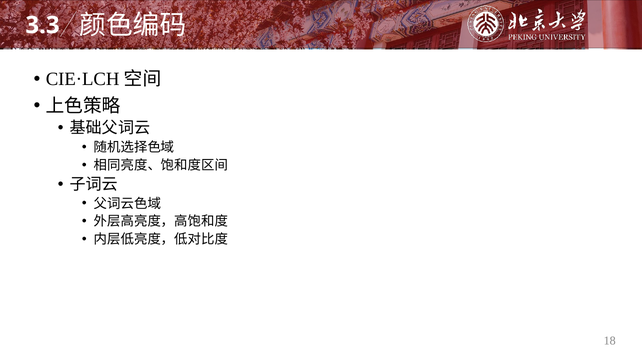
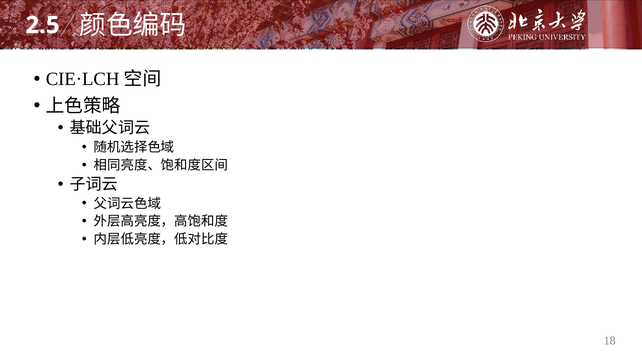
3.3: 3.3 -> 2.5
